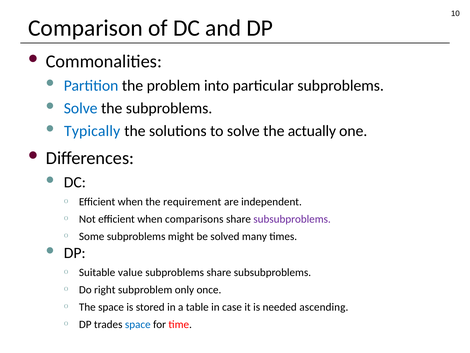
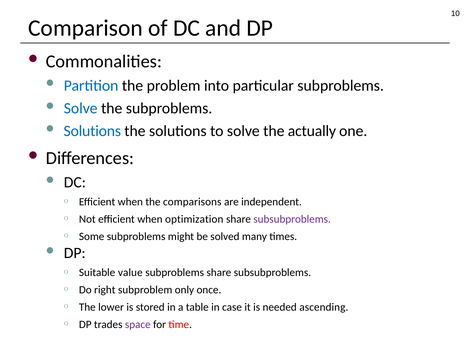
Typically at (92, 131): Typically -> Solutions
requirement: requirement -> comparisons
comparisons: comparisons -> optimization
The space: space -> lower
space at (138, 324) colour: blue -> purple
